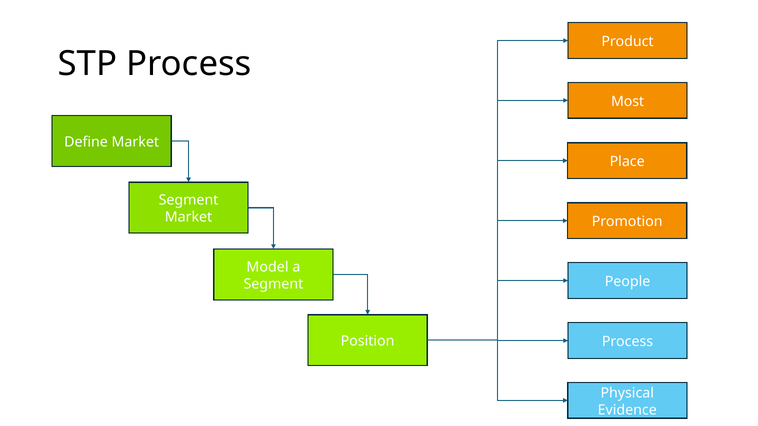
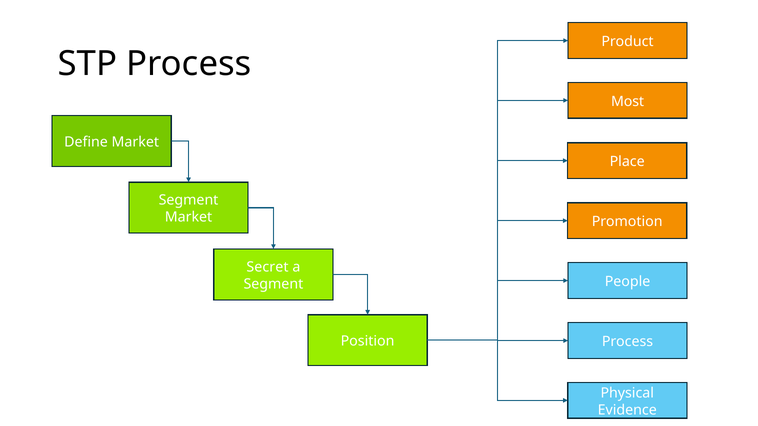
Model: Model -> Secret
